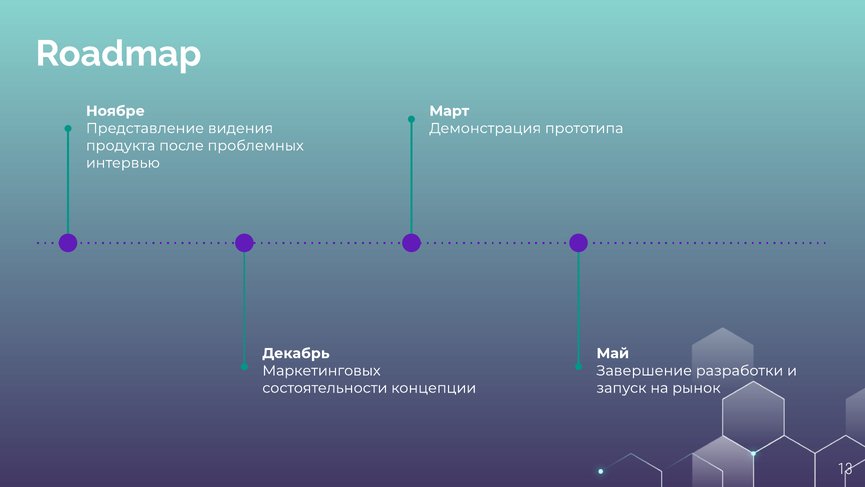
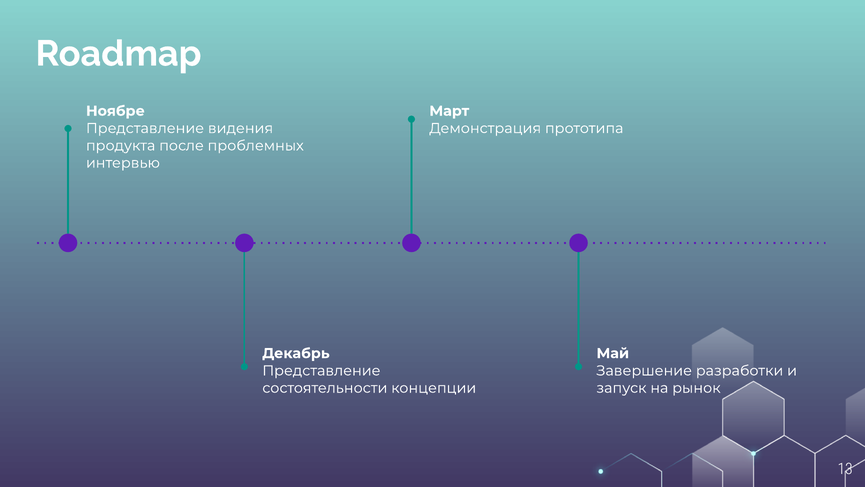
Маркетинговых at (321, 370): Маркетинговых -> Представление
